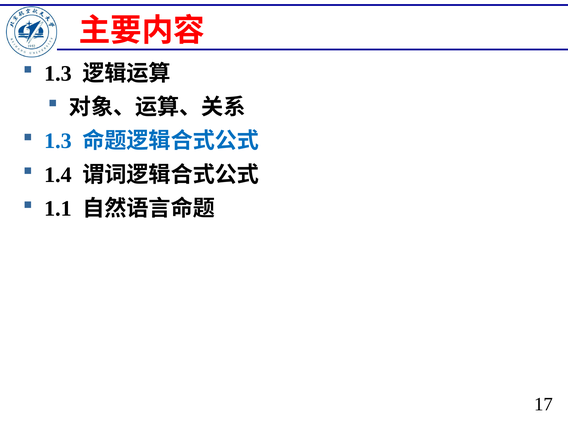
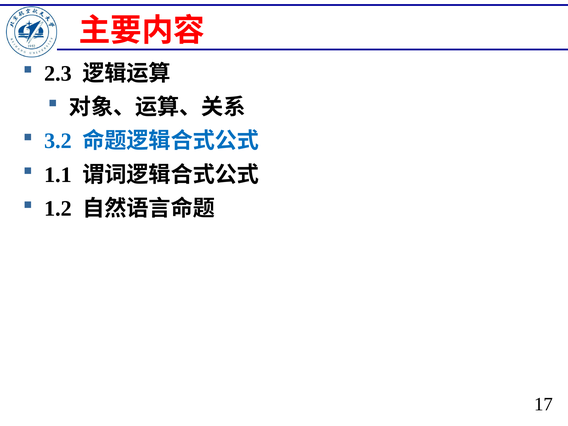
1.3 at (58, 73): 1.3 -> 2.3
1.3 at (58, 141): 1.3 -> 3.2
1.4: 1.4 -> 1.1
1.1: 1.1 -> 1.2
